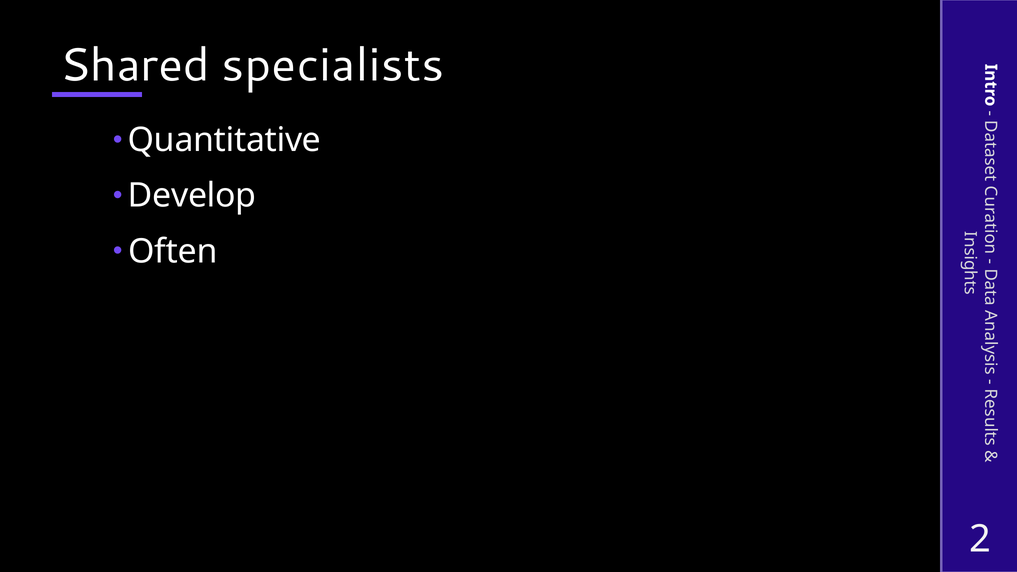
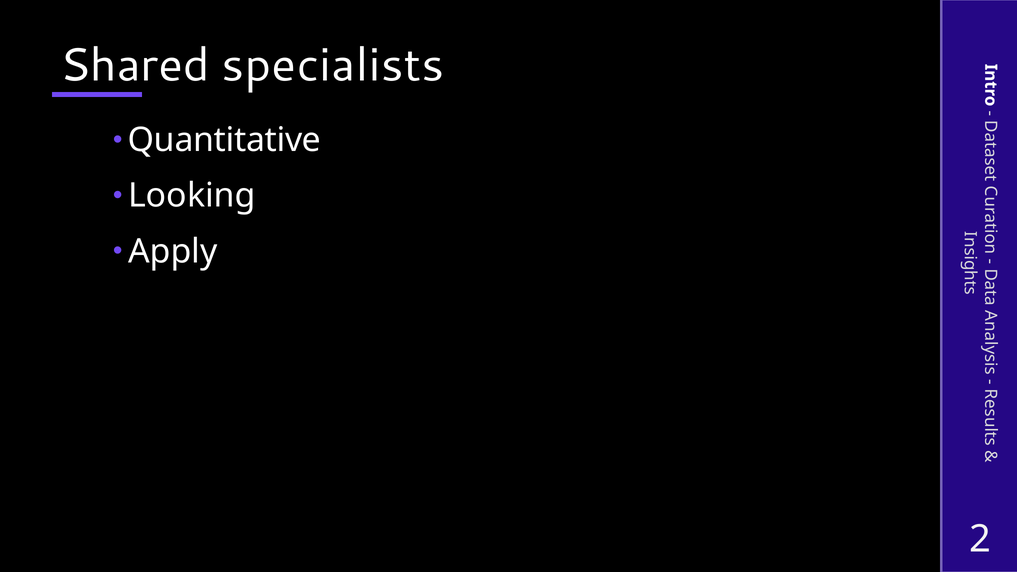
Develop: Develop -> Looking
Often: Often -> Apply
